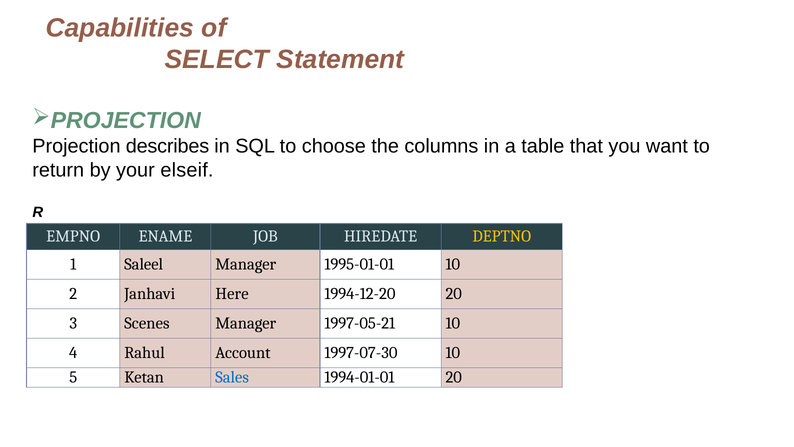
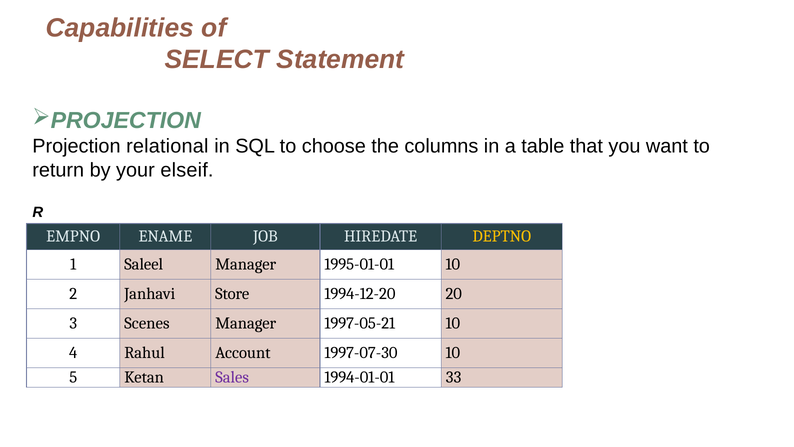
describes: describes -> relational
Here: Here -> Store
Sales colour: blue -> purple
1994-01-01 20: 20 -> 33
